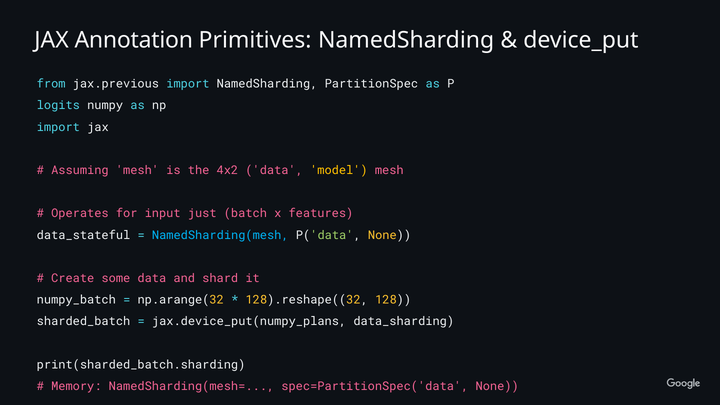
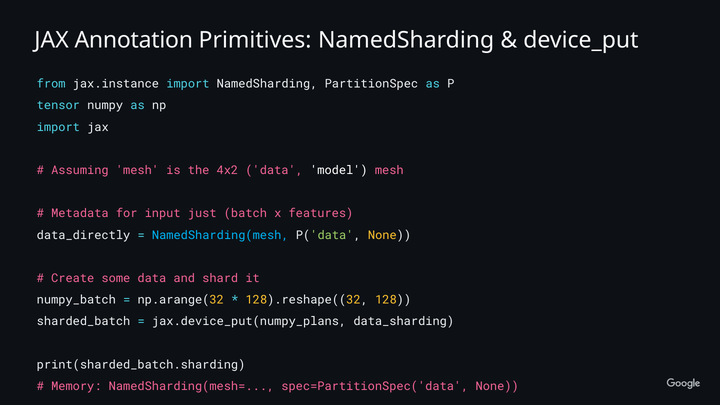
jax.previous: jax.previous -> jax.instance
logits: logits -> tensor
model colour: yellow -> white
Operates: Operates -> Metadata
data_stateful: data_stateful -> data_directly
